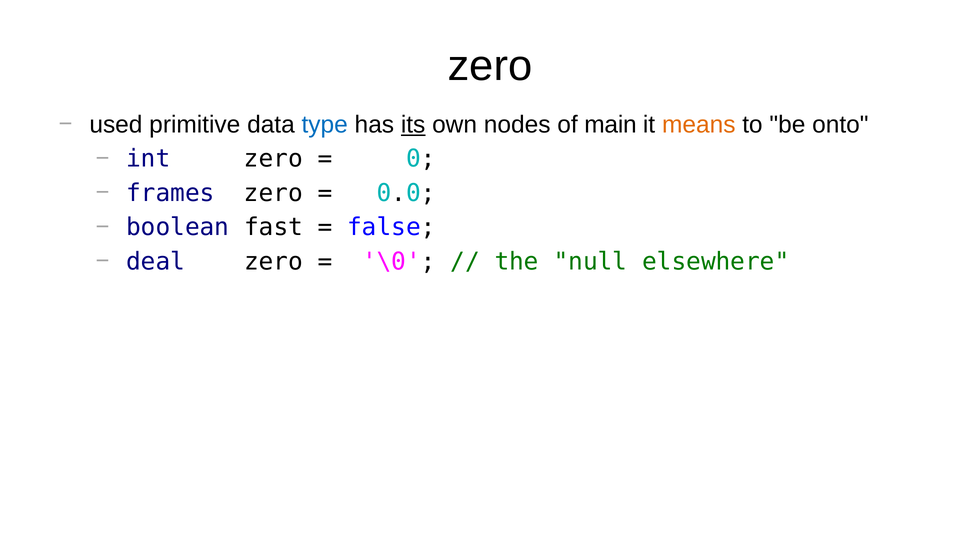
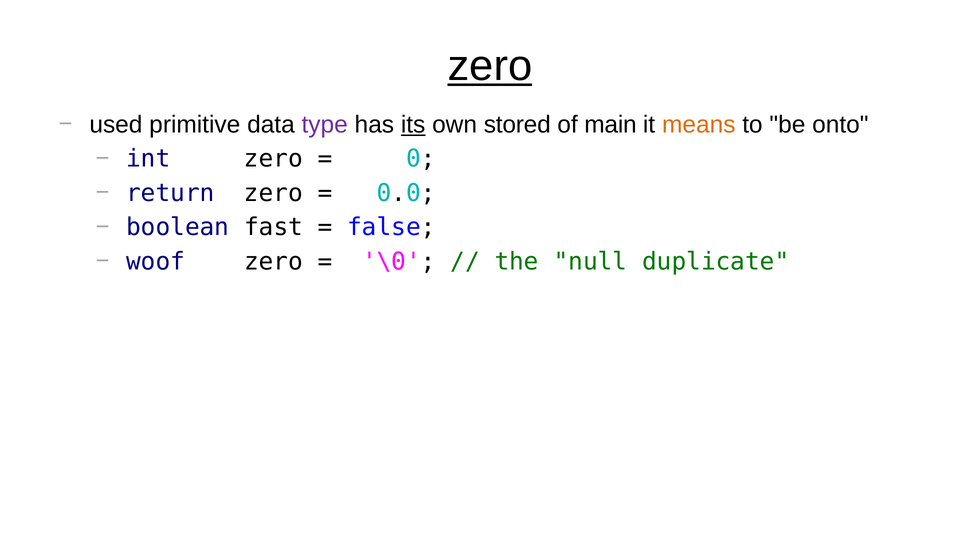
zero at (490, 66) underline: none -> present
type colour: blue -> purple
nodes: nodes -> stored
frames: frames -> return
deal: deal -> woof
elsewhere: elsewhere -> duplicate
